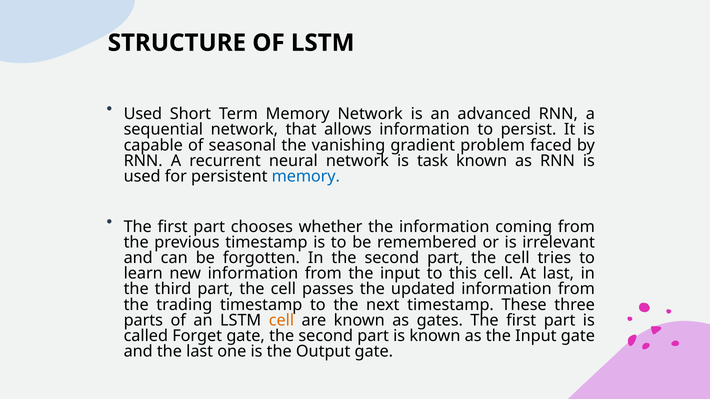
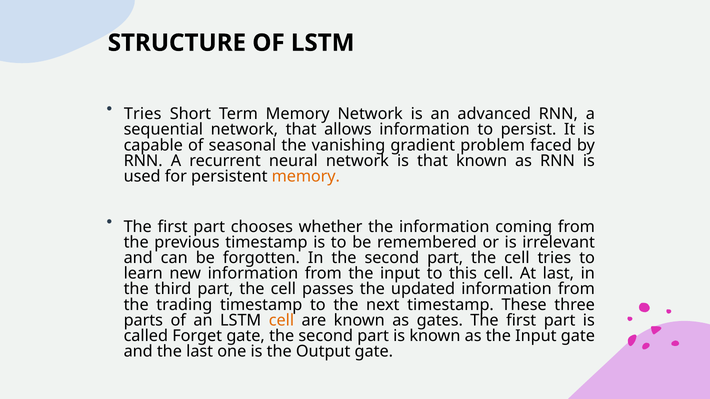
Used at (143, 114): Used -> Tries
is task: task -> that
memory at (306, 177) colour: blue -> orange
